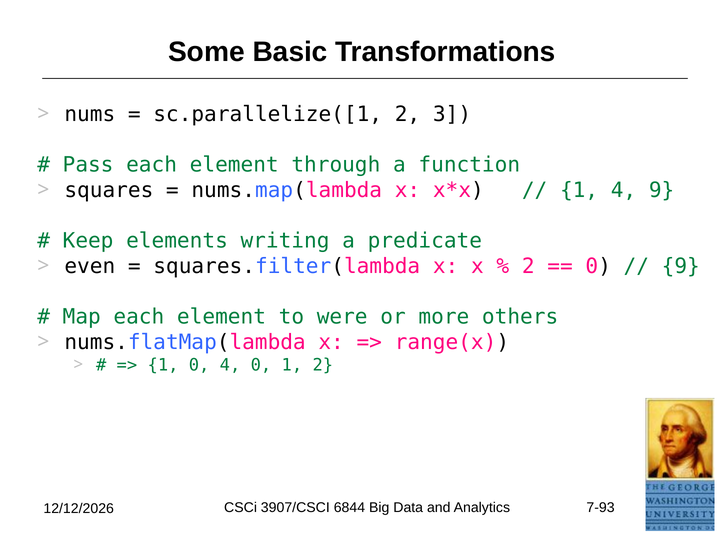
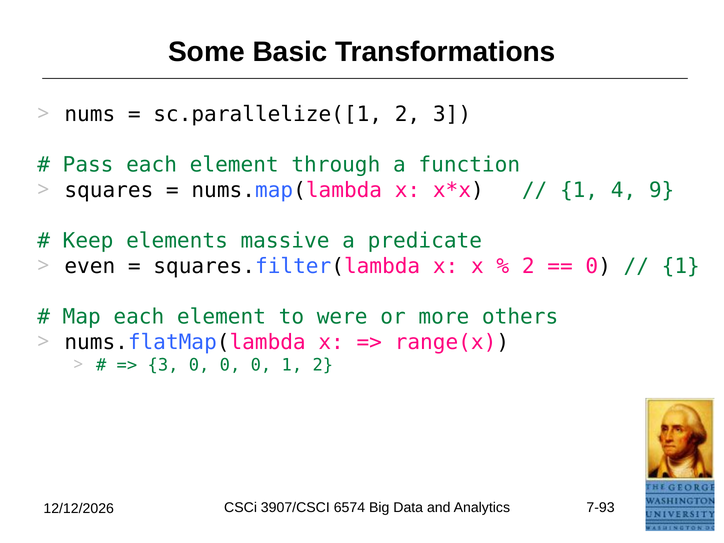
writing: writing -> massive
9 at (681, 266): 9 -> 1
1 at (163, 365): 1 -> 3
4 at (230, 365): 4 -> 0
6844: 6844 -> 6574
